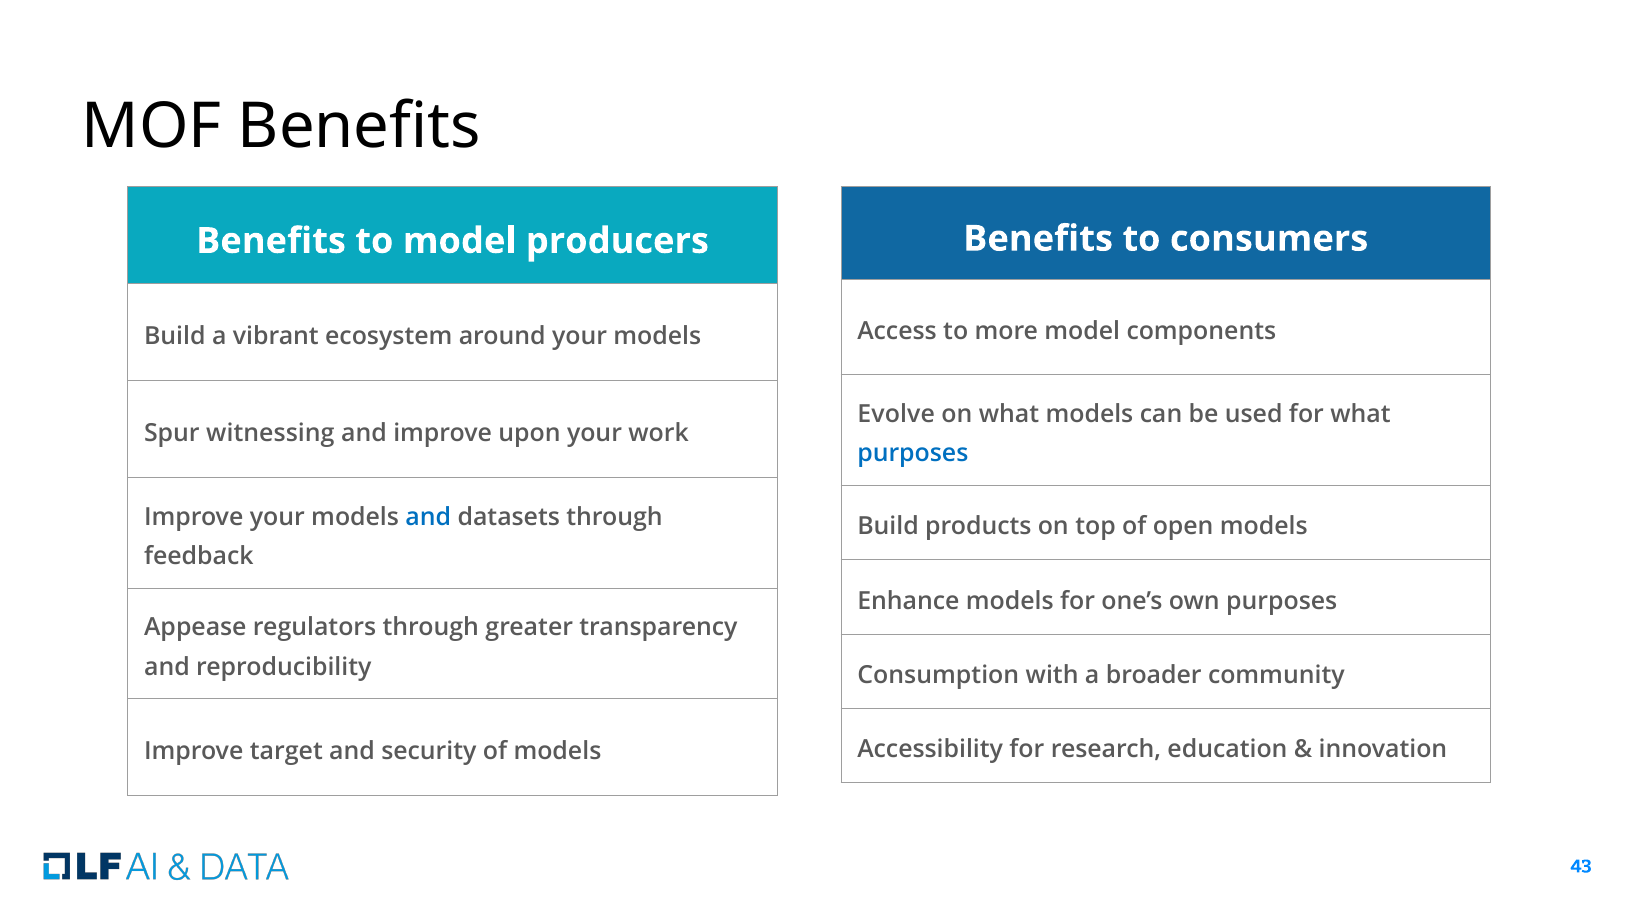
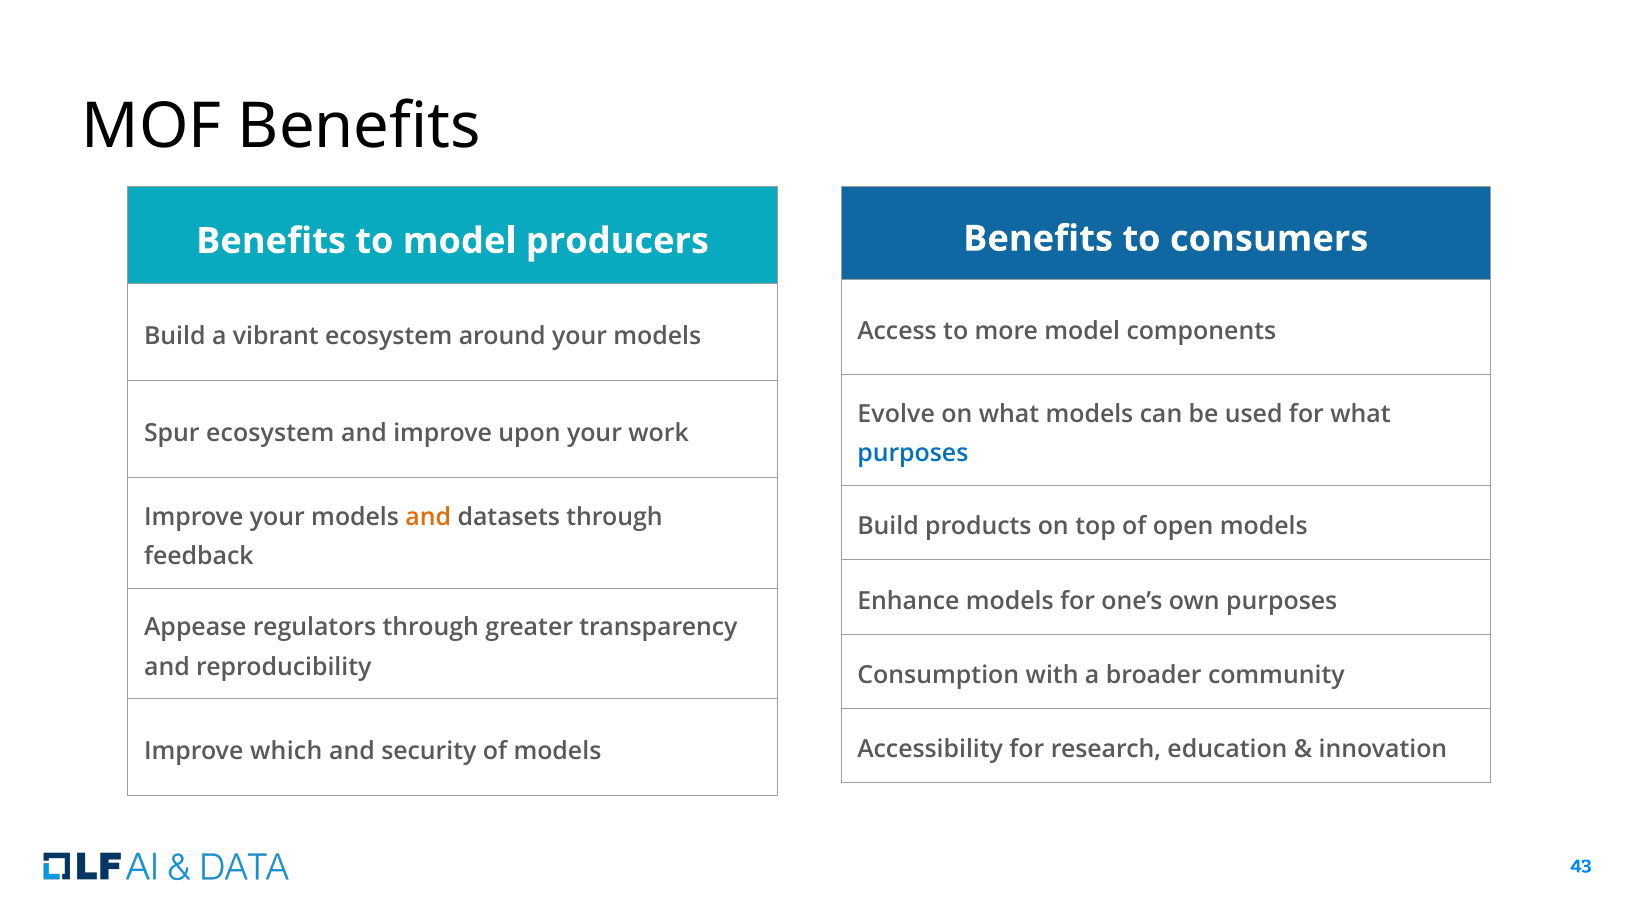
Spur witnessing: witnessing -> ecosystem
and at (428, 517) colour: blue -> orange
target: target -> which
